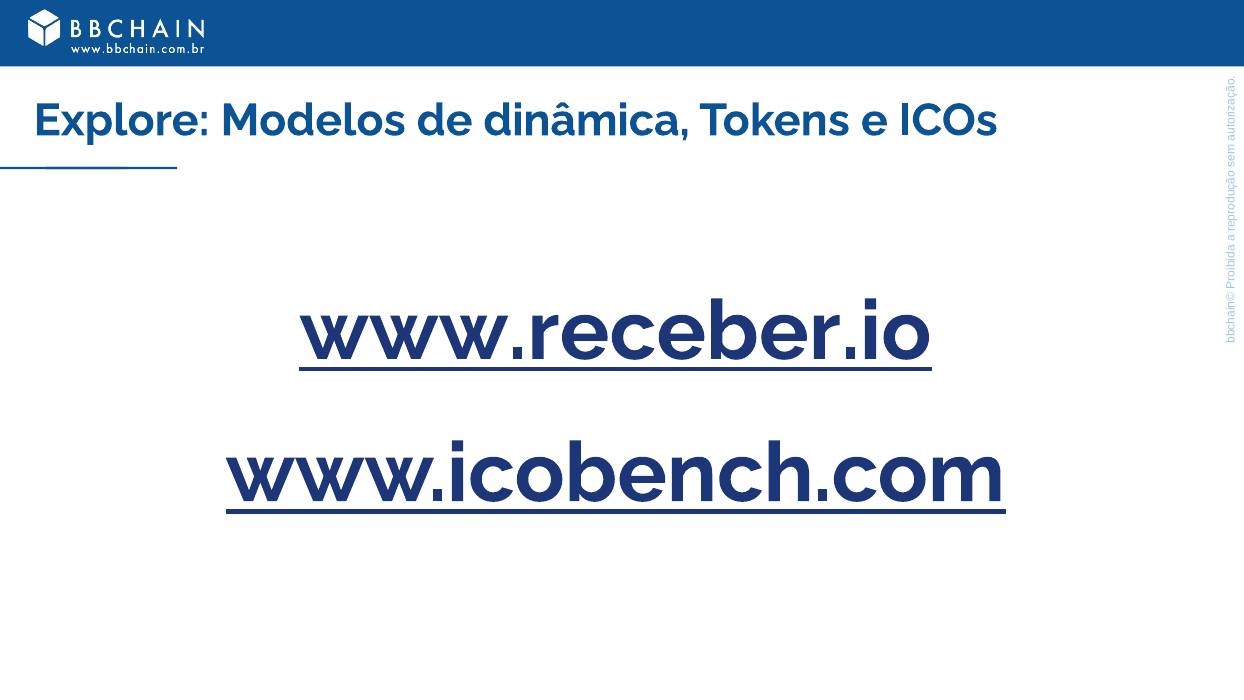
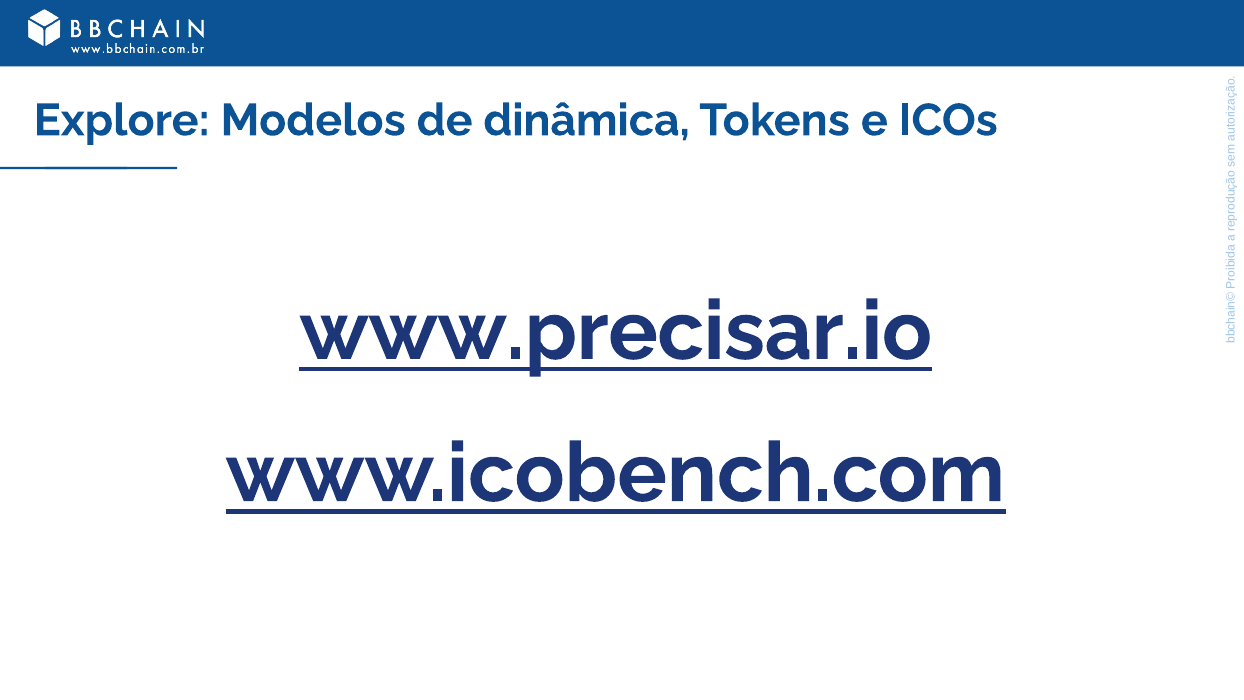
www.receber.io: www.receber.io -> www.precisar.io
